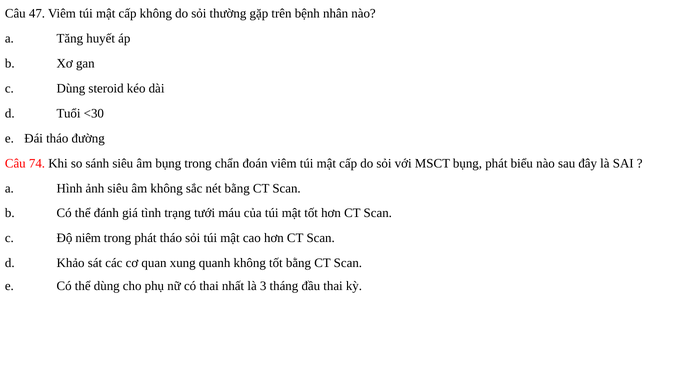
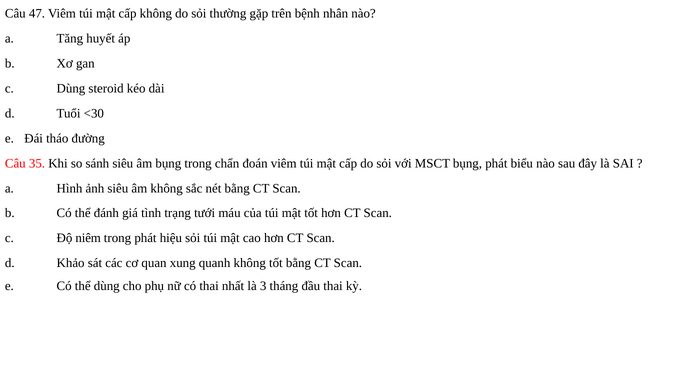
74: 74 -> 35
phát tháo: tháo -> hiệu
